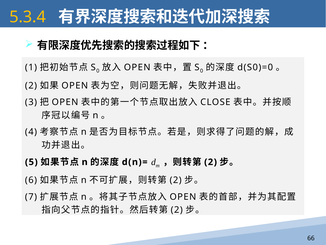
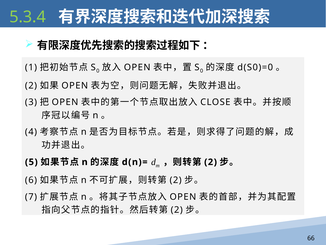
5.3.4 colour: yellow -> light green
